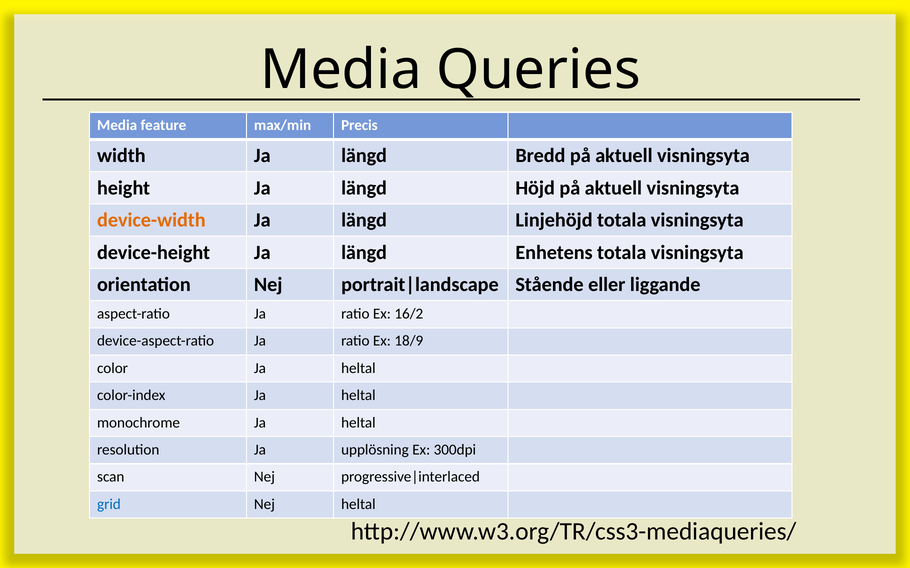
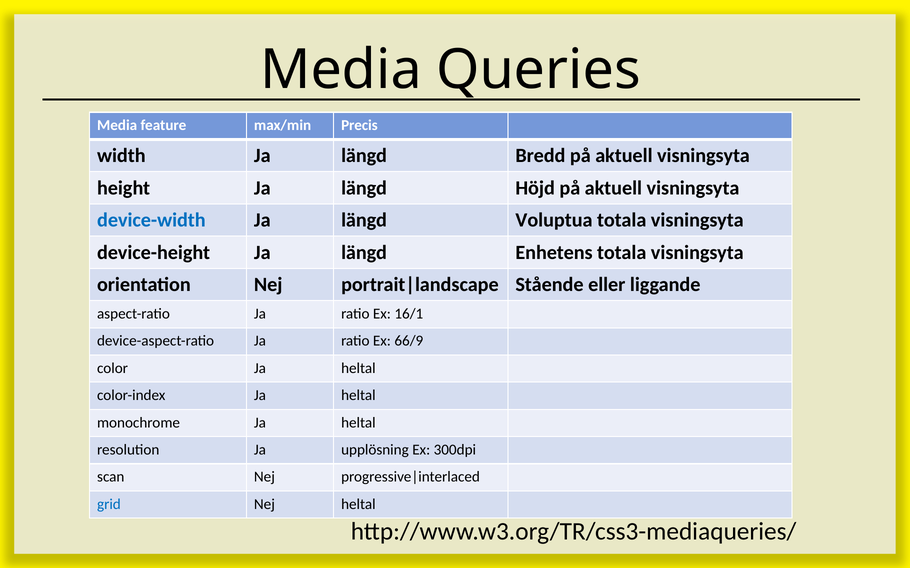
device-width colour: orange -> blue
Linjehöjd: Linjehöjd -> Voluptua
16/2: 16/2 -> 16/1
18/9: 18/9 -> 66/9
